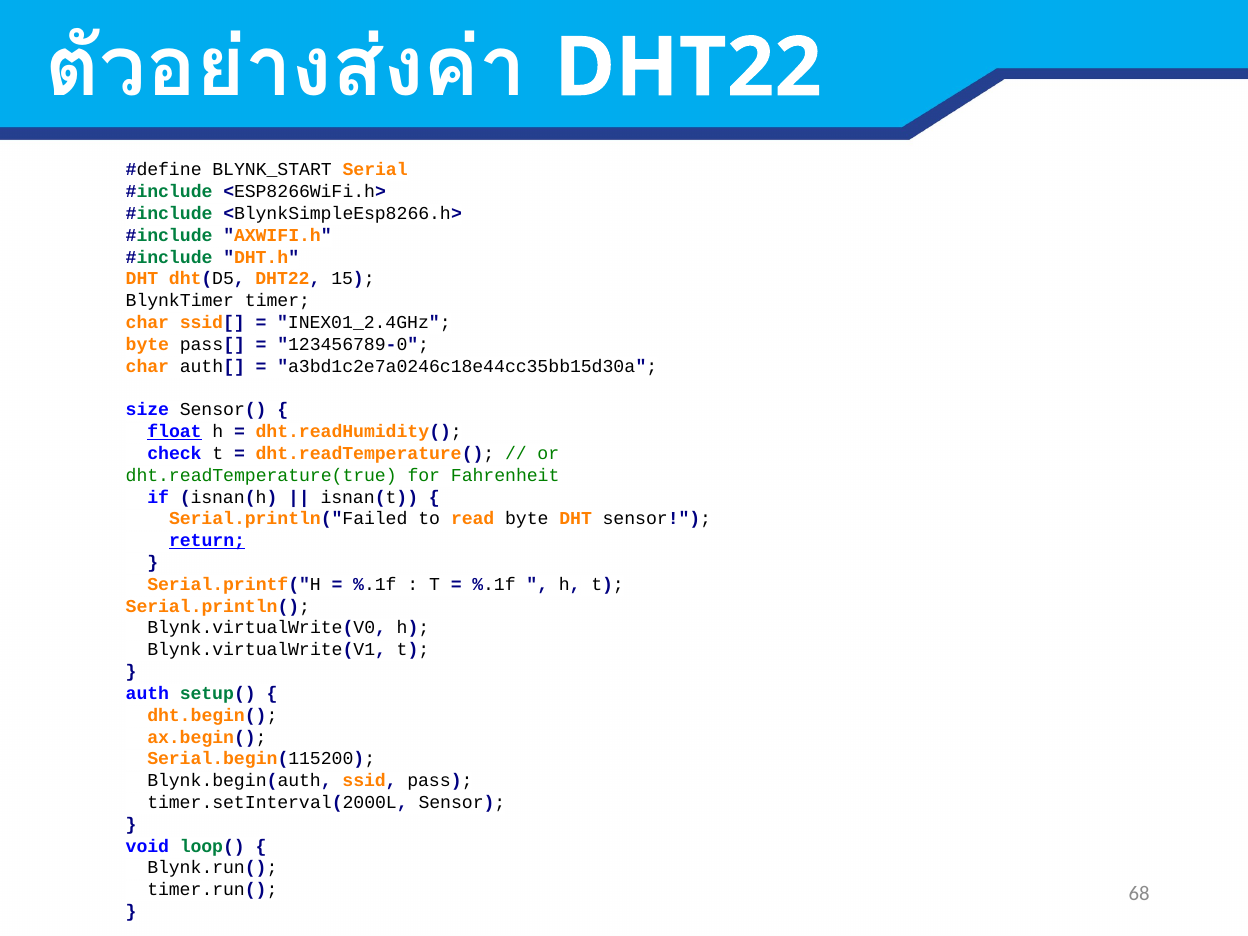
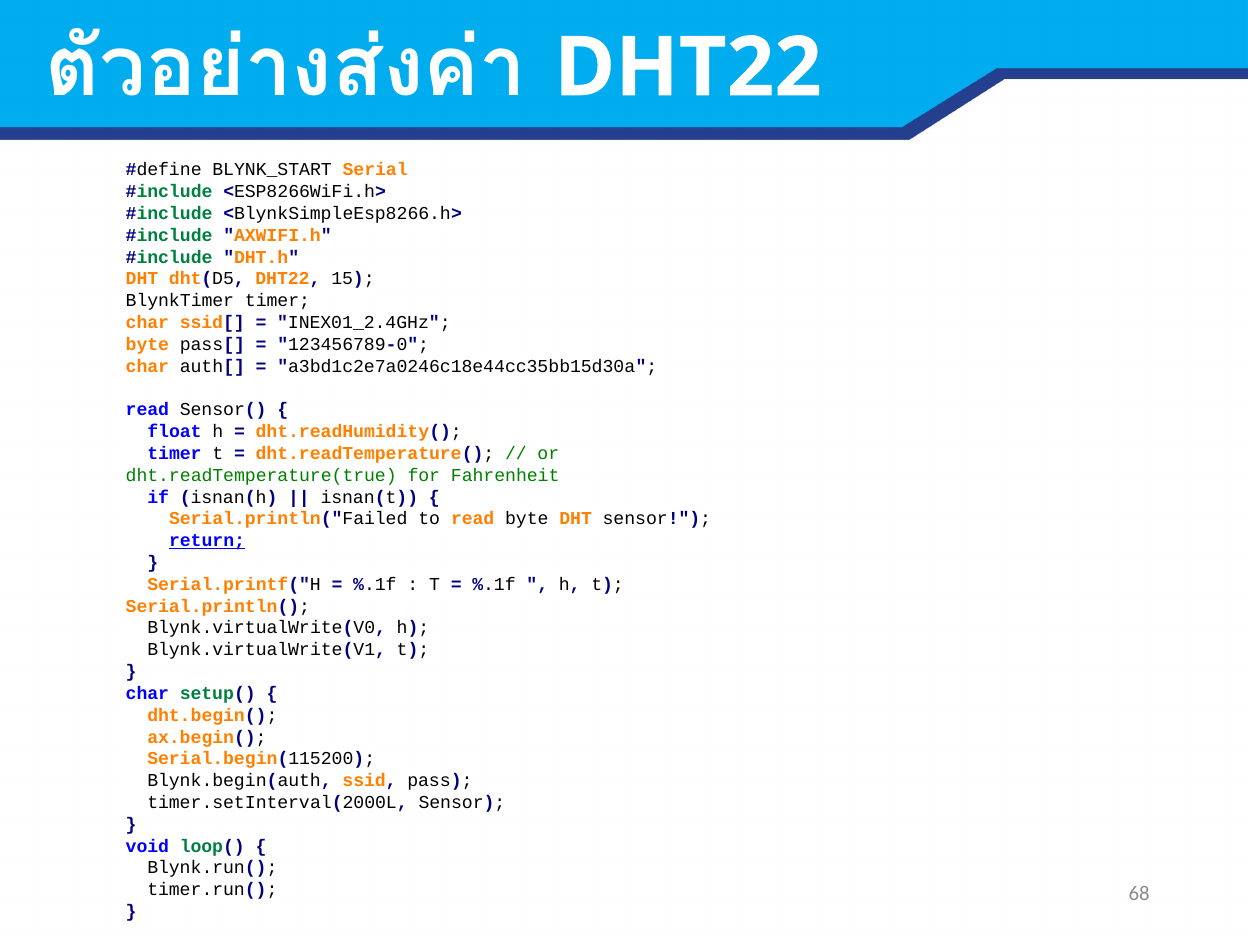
size at (147, 410): size -> read
float underline: present -> none
check at (174, 453): check -> timer
auth at (147, 693): auth -> char
